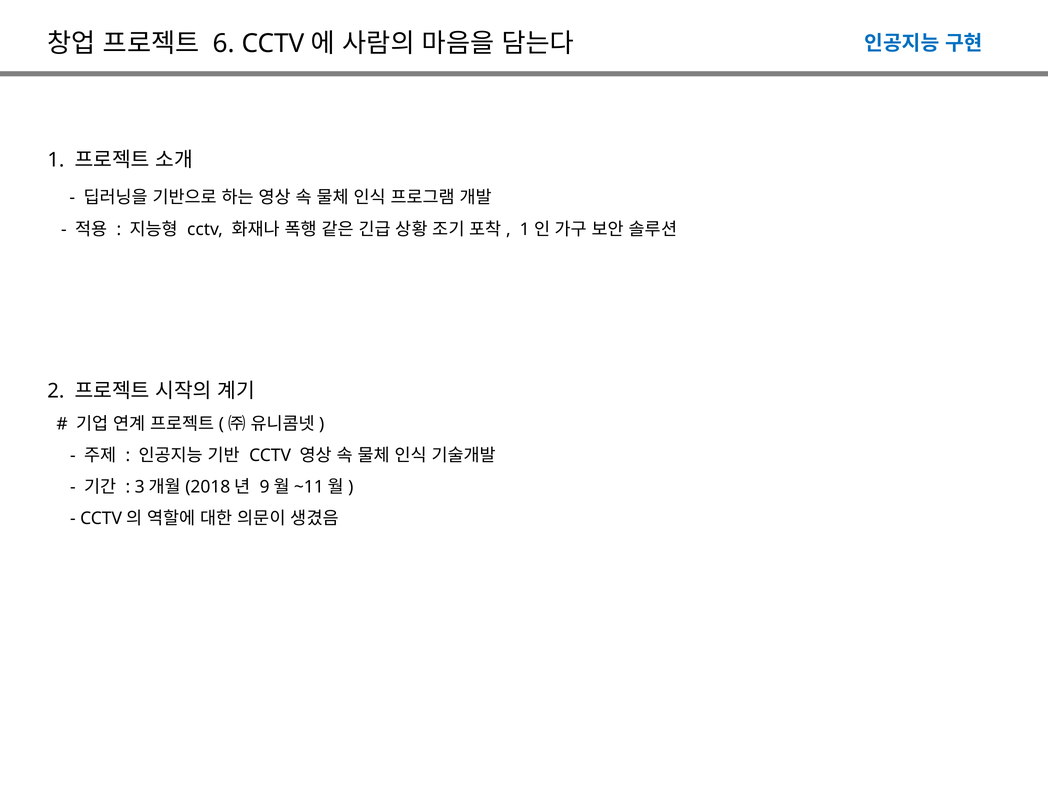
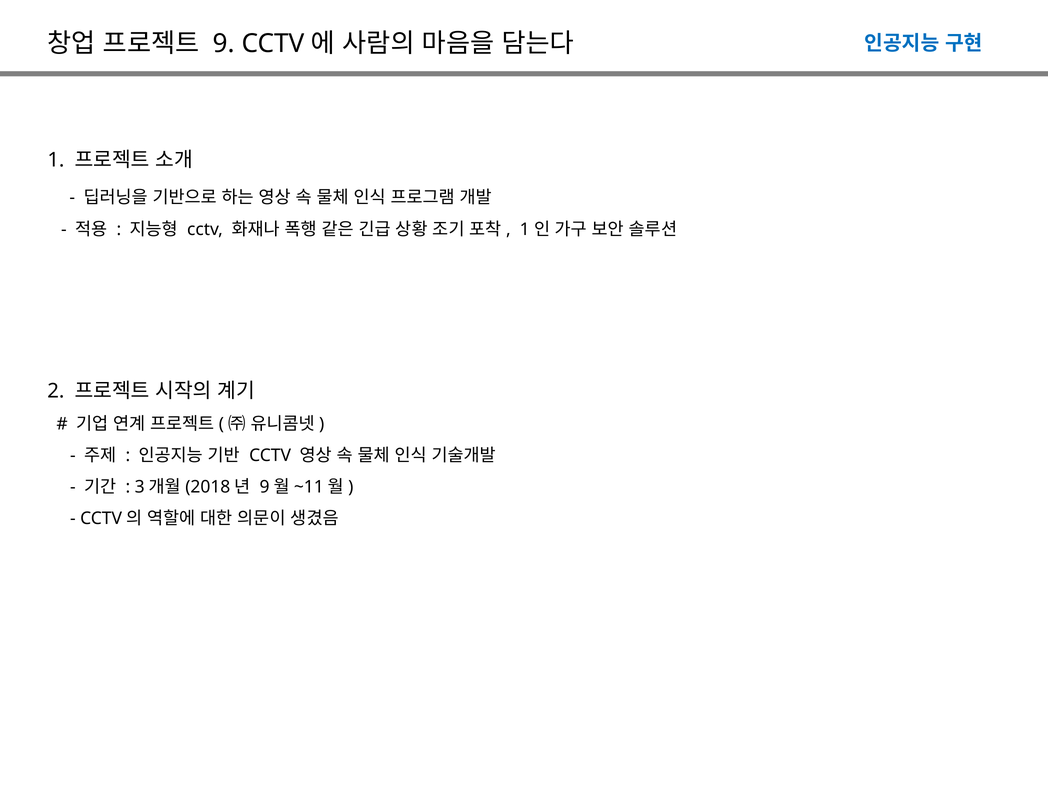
6: 6 -> 9
